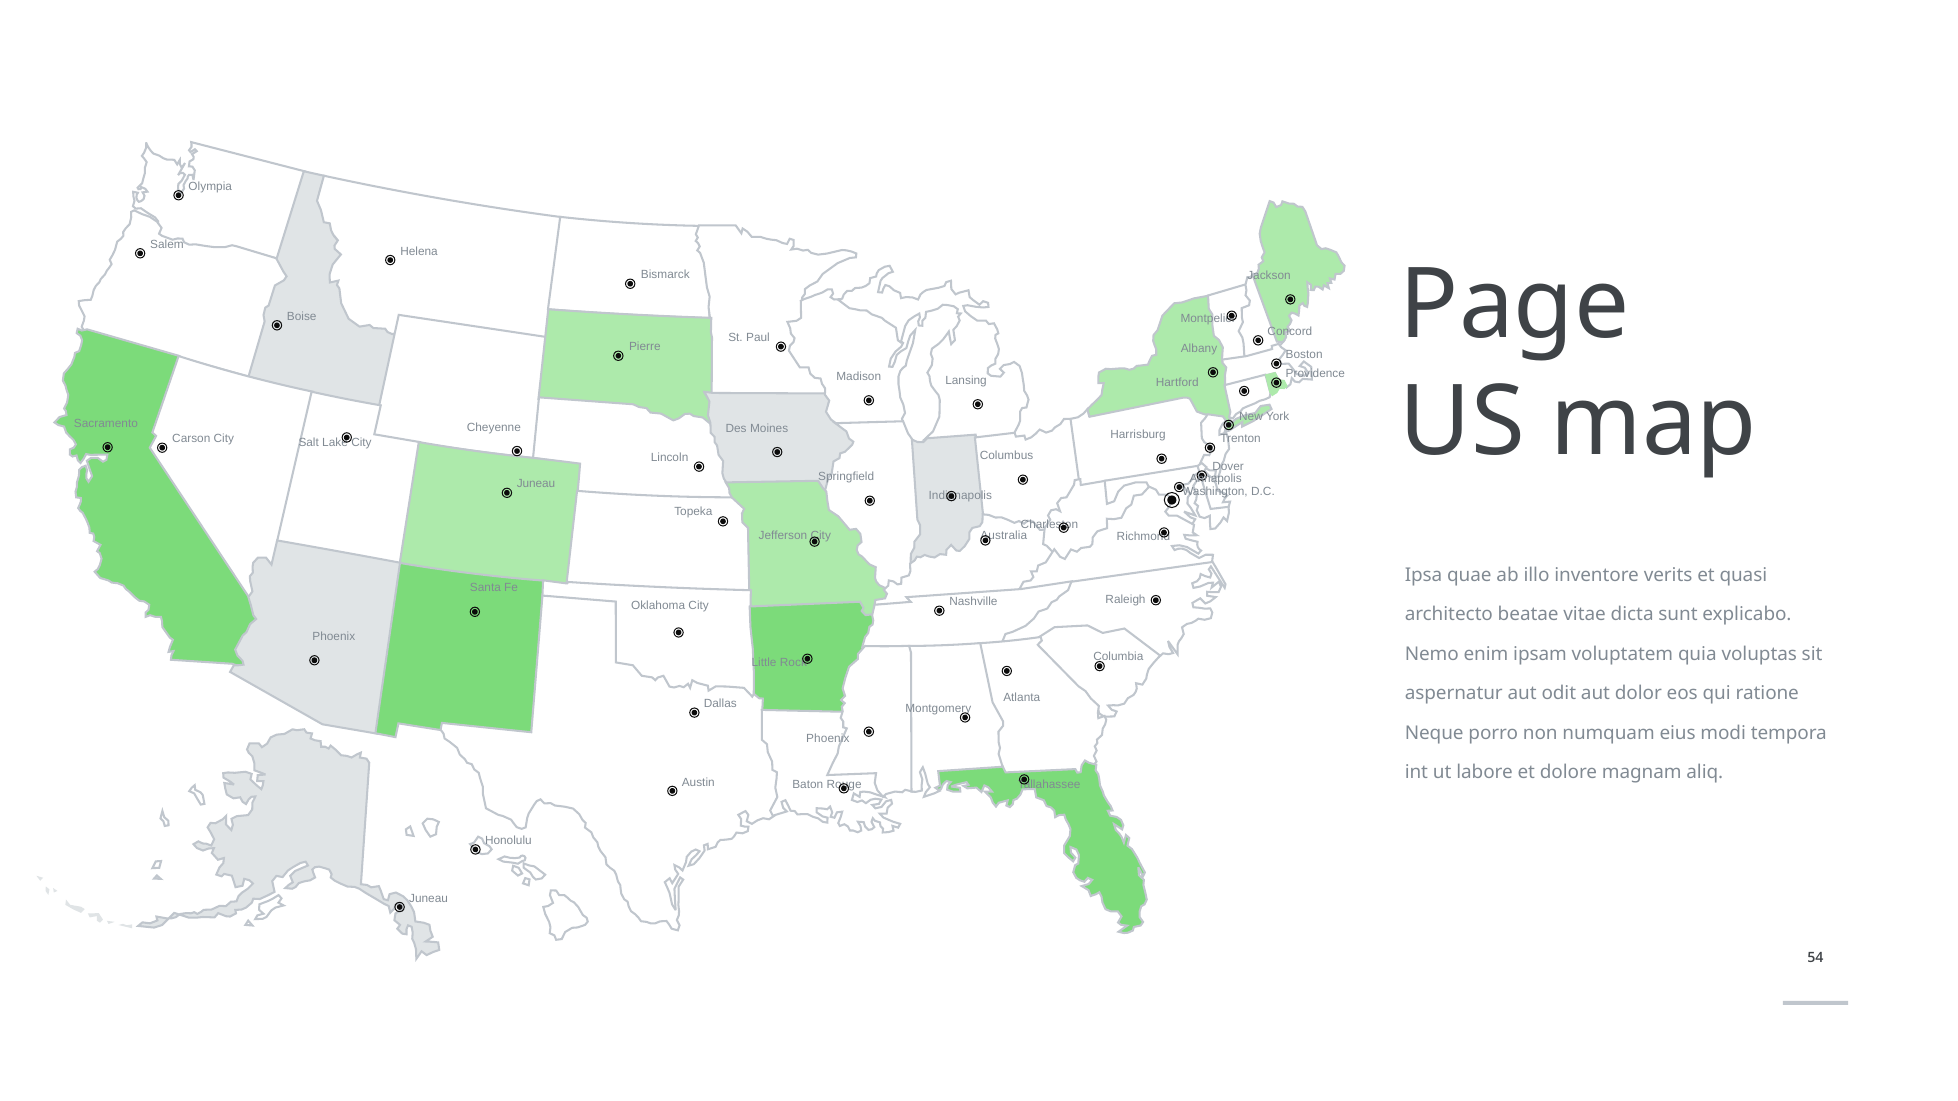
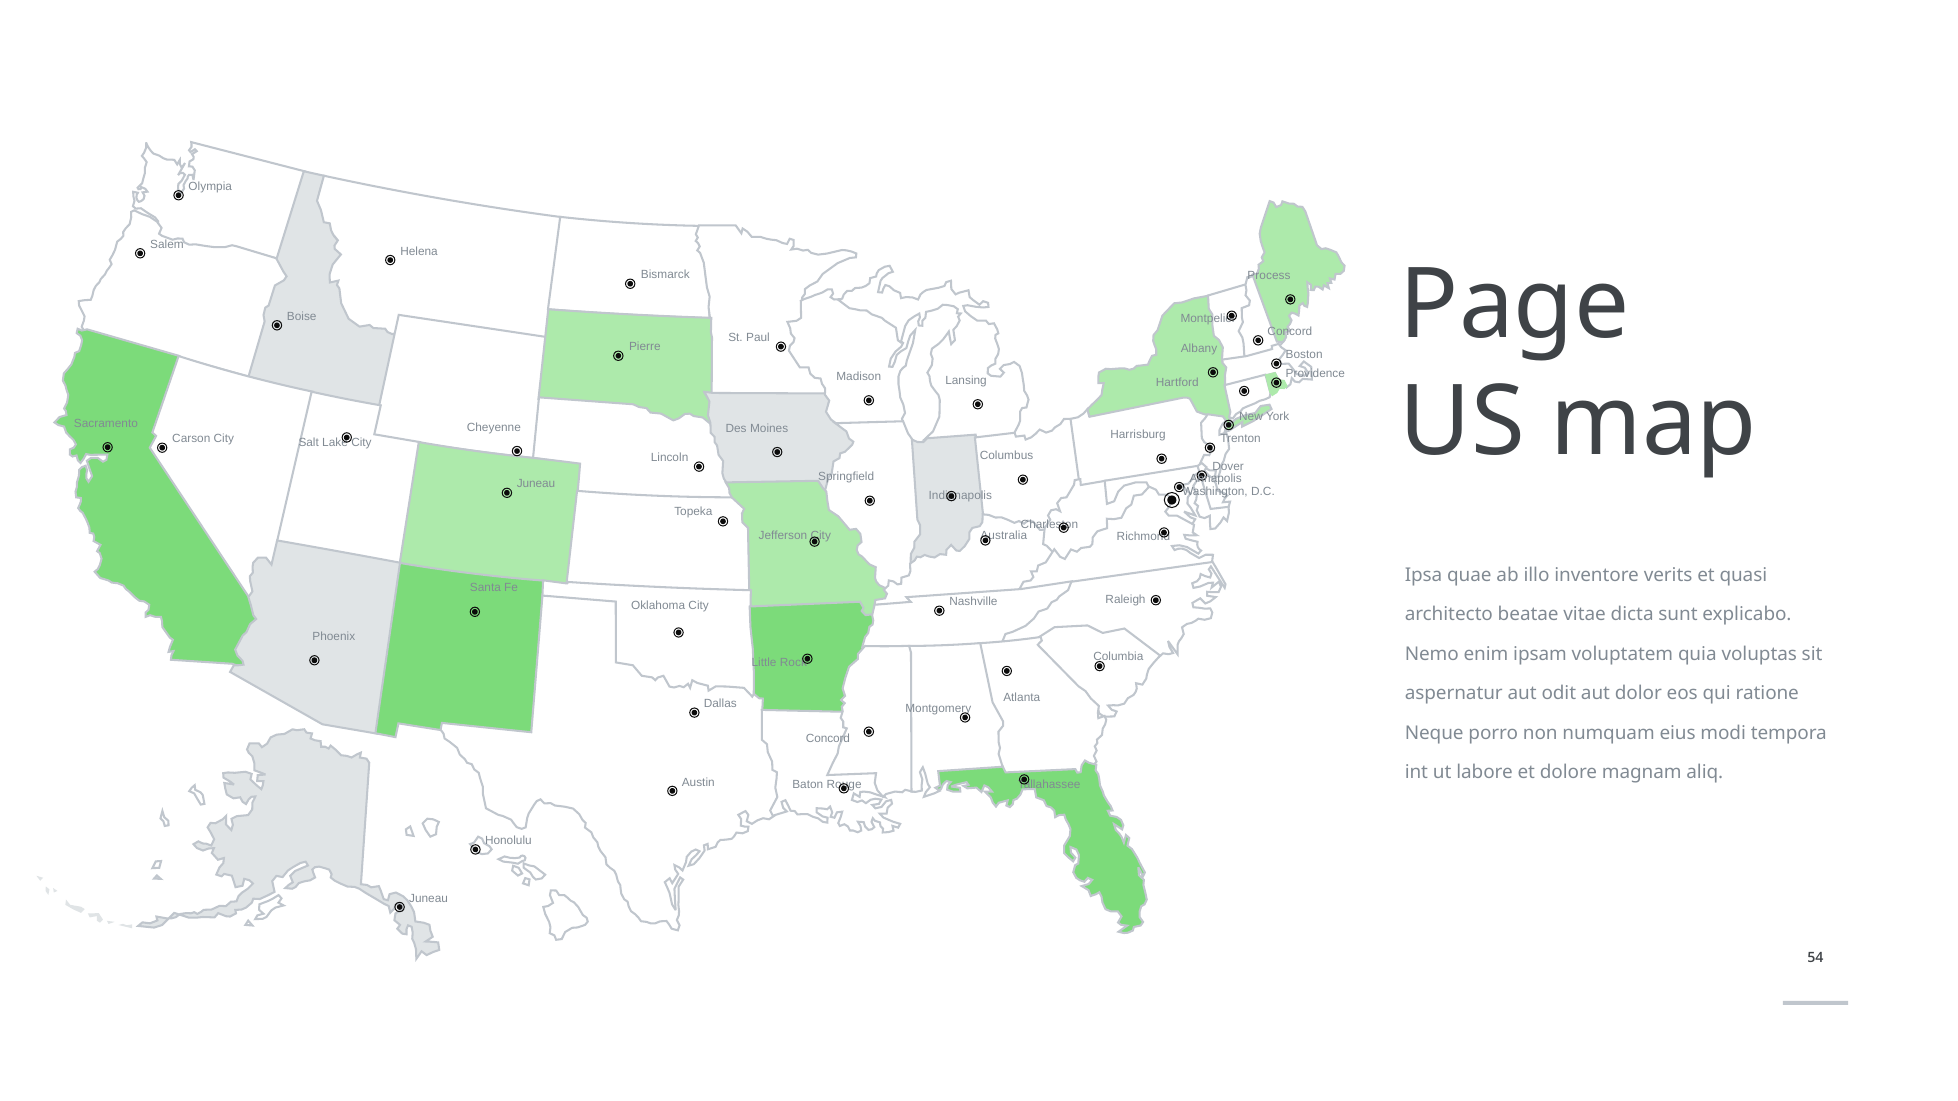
Jackson: Jackson -> Process
Phoenix at (828, 739): Phoenix -> Concord
